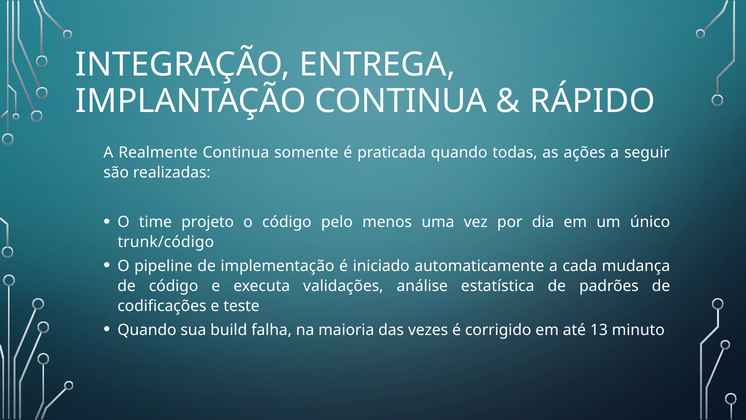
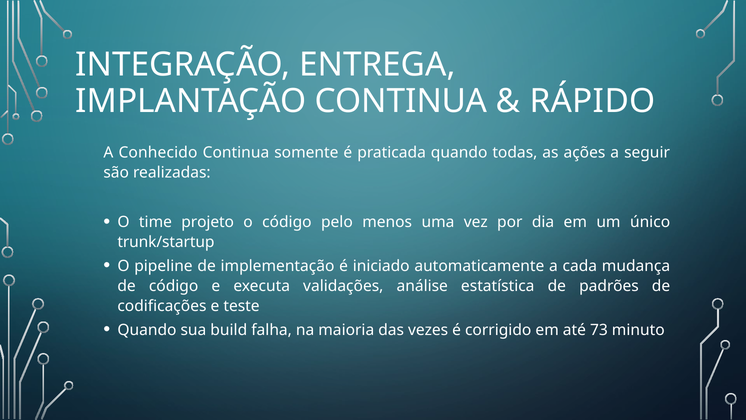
Realmente: Realmente -> Conhecido
trunk/código: trunk/código -> trunk/startup
13: 13 -> 73
